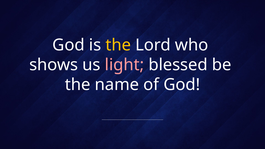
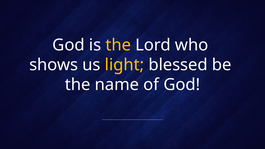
light colour: pink -> yellow
